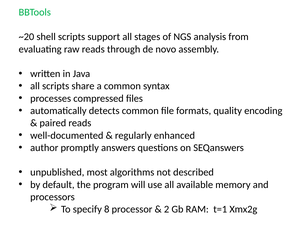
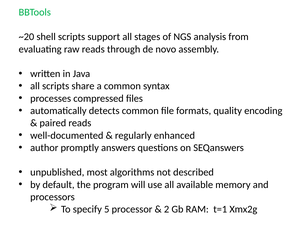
8: 8 -> 5
